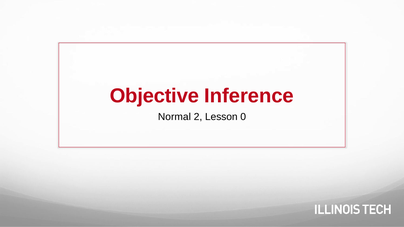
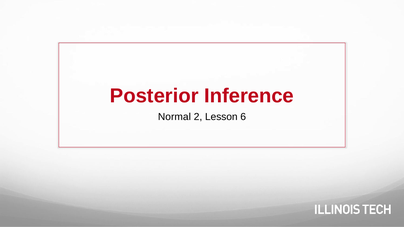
Objective: Objective -> Posterior
0: 0 -> 6
